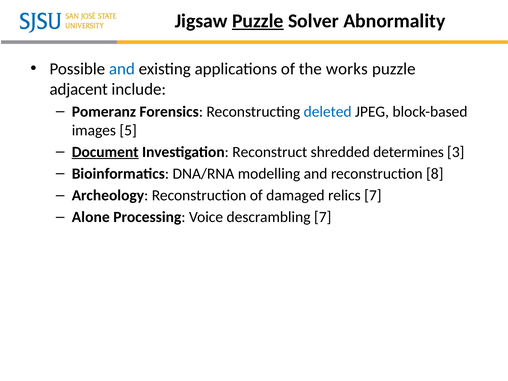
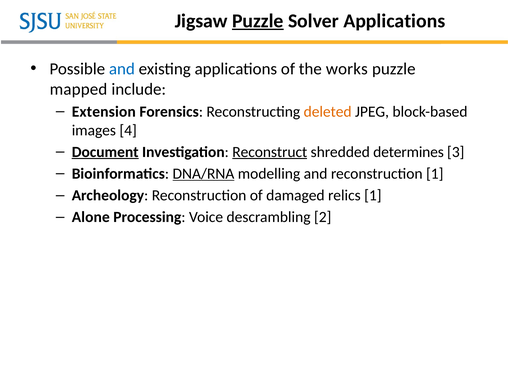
Solver Abnormality: Abnormality -> Applications
adjacent: adjacent -> mapped
Pomeranz: Pomeranz -> Extension
deleted colour: blue -> orange
5: 5 -> 4
Reconstruct underline: none -> present
DNA/RNA underline: none -> present
reconstruction 8: 8 -> 1
relics 7: 7 -> 1
descrambling 7: 7 -> 2
